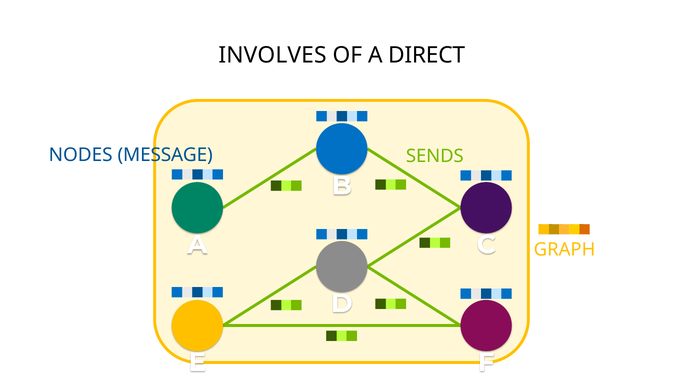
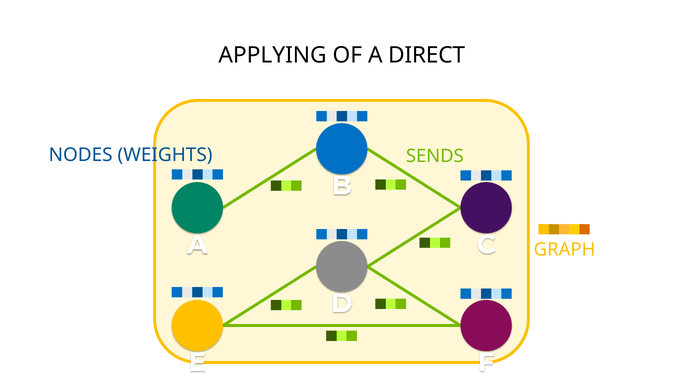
INVOLVES: INVOLVES -> APPLYING
MESSAGE: MESSAGE -> WEIGHTS
